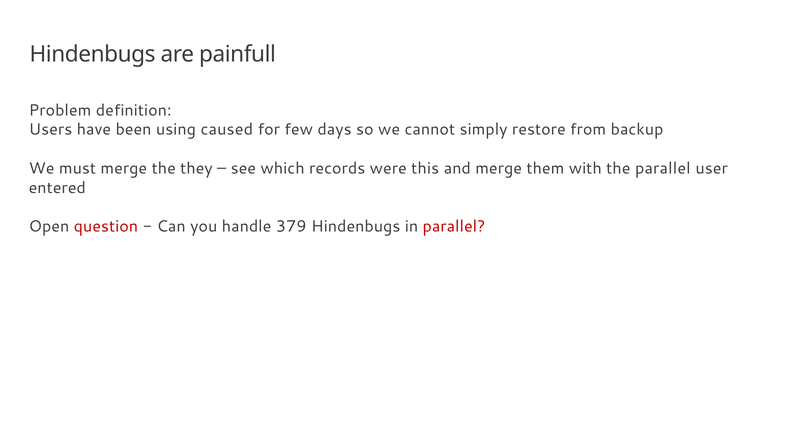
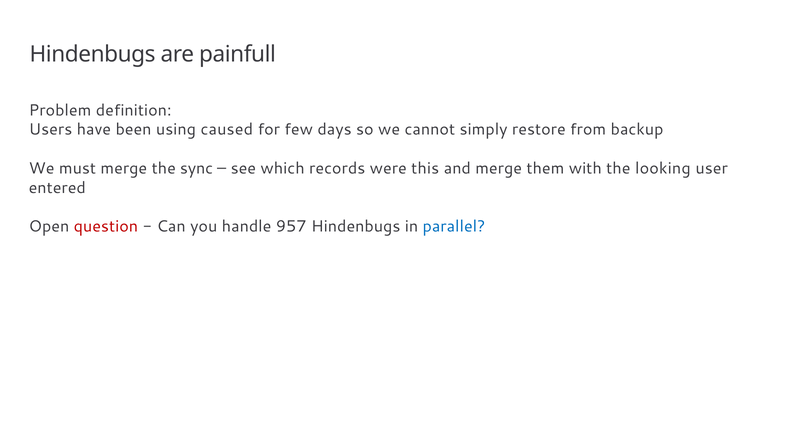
they: they -> sync
the parallel: parallel -> looking
379: 379 -> 957
parallel at (454, 227) colour: red -> blue
